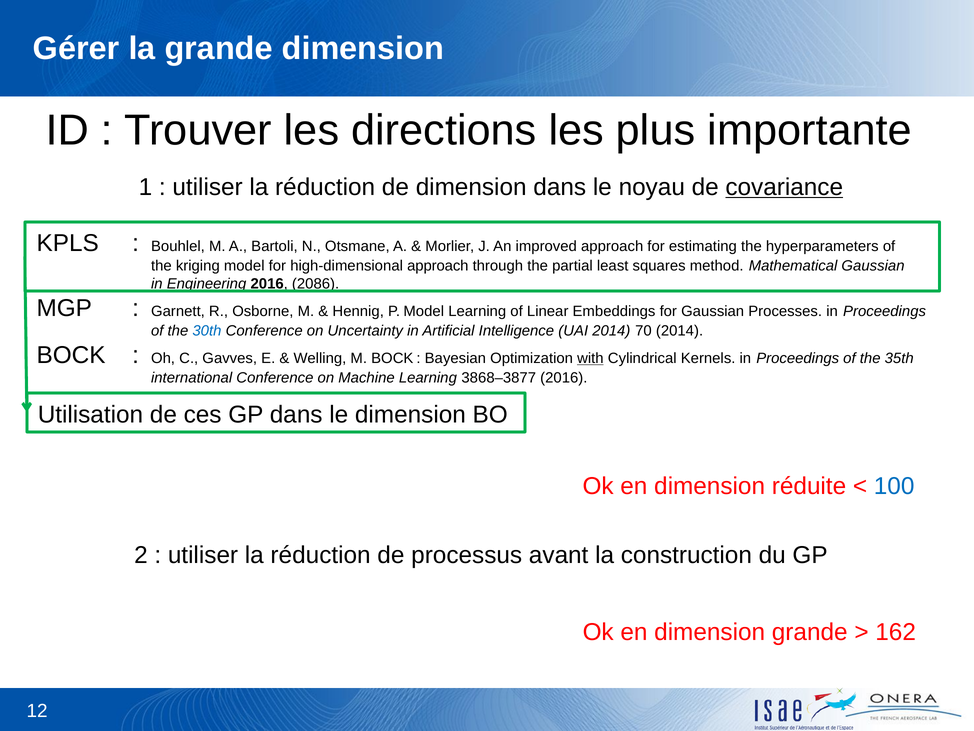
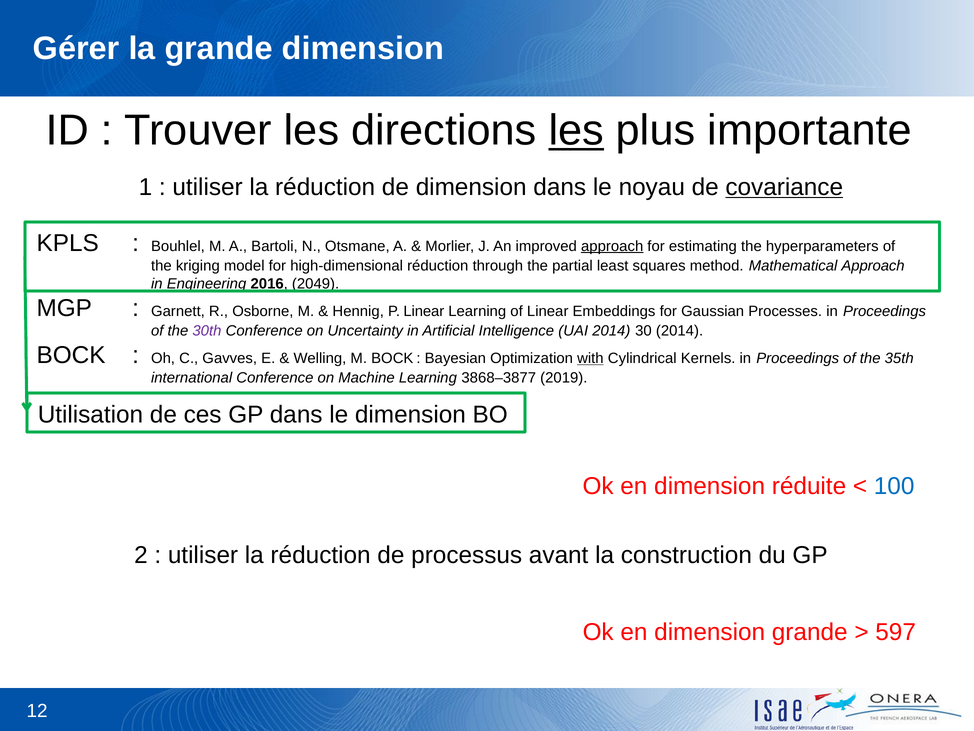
les at (576, 131) underline: none -> present
approach at (612, 246) underline: none -> present
high-dimensional approach: approach -> réduction
Mathematical Gaussian: Gaussian -> Approach
2086: 2086 -> 2049
P Model: Model -> Linear
30th colour: blue -> purple
70: 70 -> 30
3868–3877 2016: 2016 -> 2019
162: 162 -> 597
